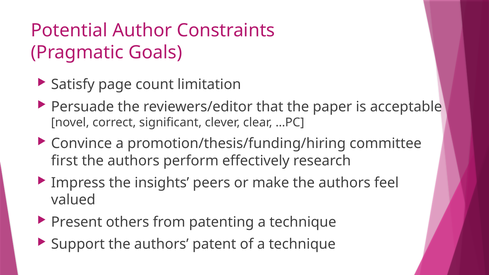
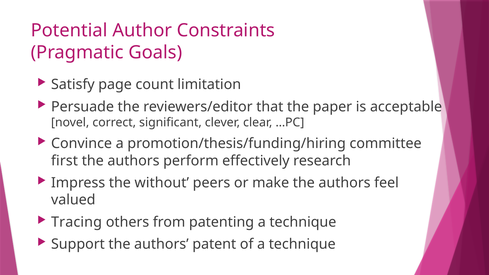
insights: insights -> without
Present: Present -> Tracing
